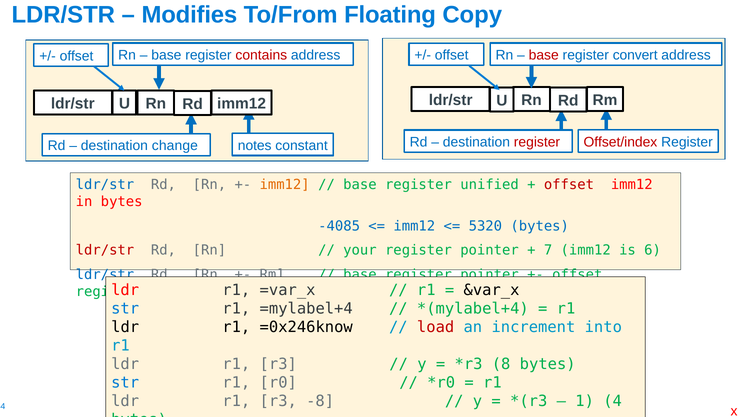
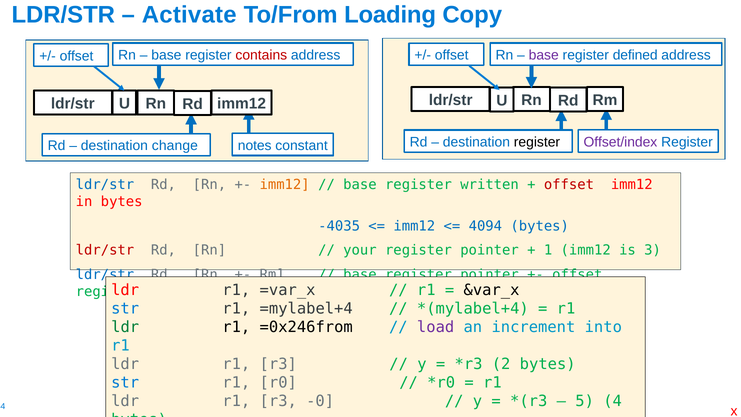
Modifies: Modifies -> Activate
Floating: Floating -> Loading
base at (544, 55) colour: red -> purple
convert: convert -> defined
Offset/index colour: red -> purple
register at (537, 142) colour: red -> black
unified: unified -> written
-4085: -4085 -> -4035
5320: 5320 -> 4094
7: 7 -> 1
6: 6 -> 3
ldr at (125, 327) colour: black -> green
=0x246know: =0x246know -> =0x246from
load colour: red -> purple
8: 8 -> 2
-8: -8 -> -0
1: 1 -> 5
